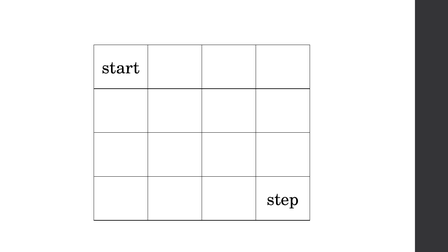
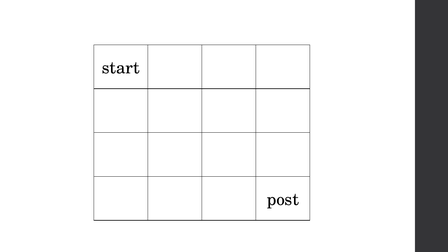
step: step -> post
